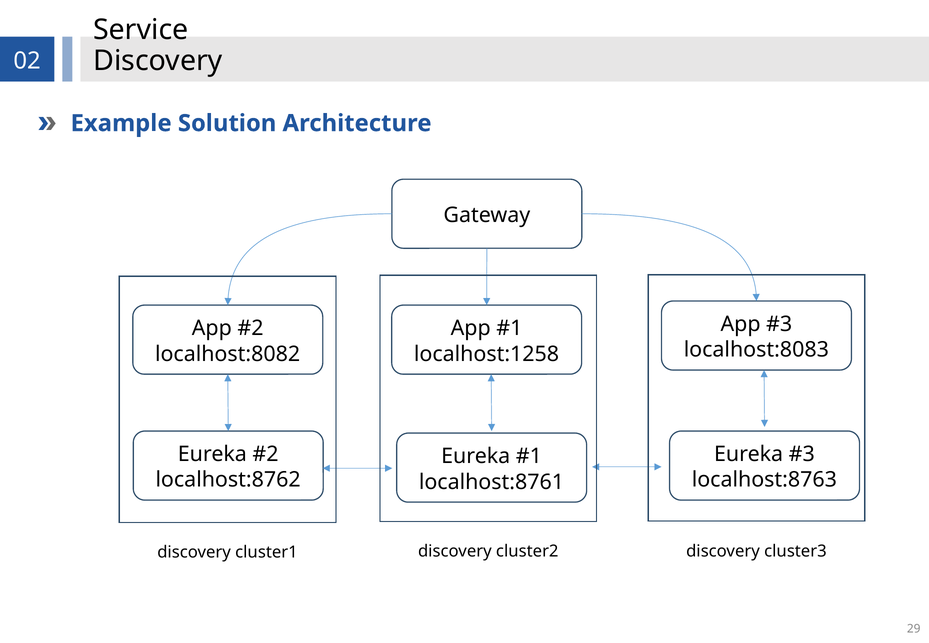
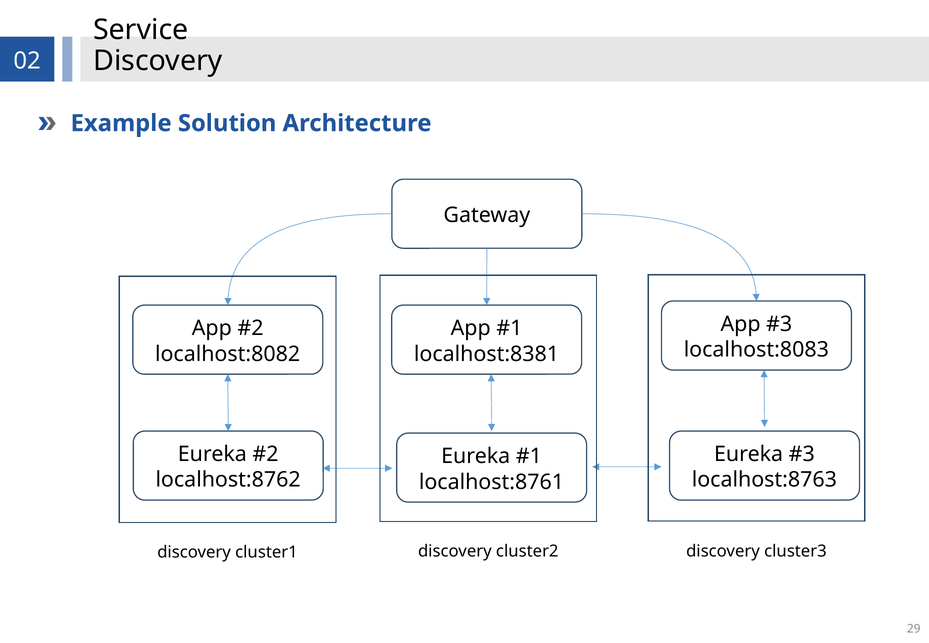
localhost:1258: localhost:1258 -> localhost:8381
